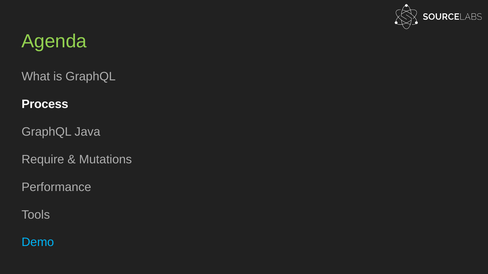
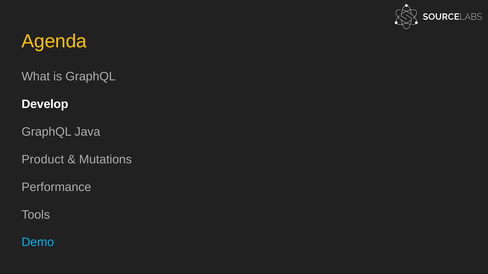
Agenda colour: light green -> yellow
Process: Process -> Develop
Require: Require -> Product
